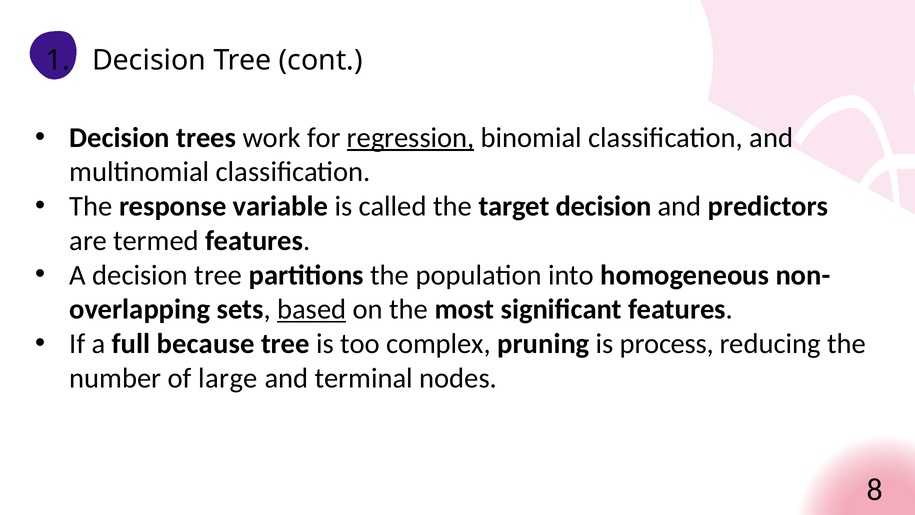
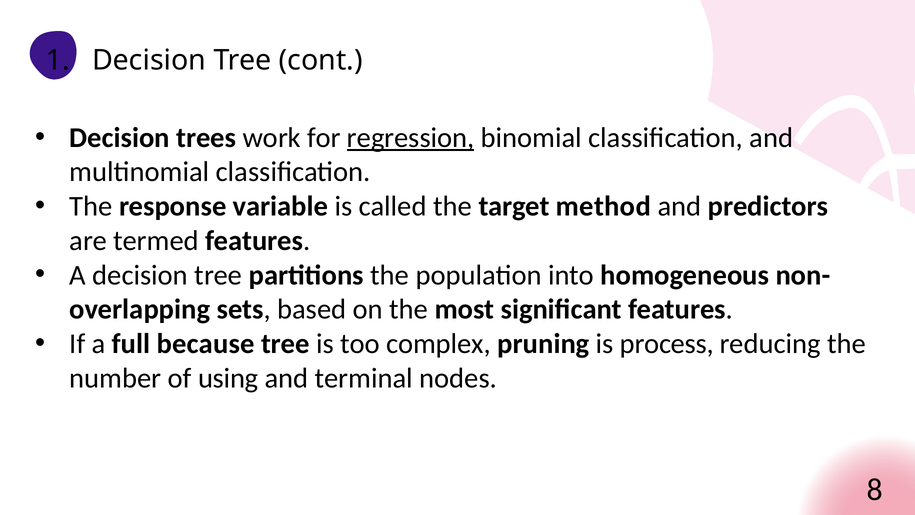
target decision: decision -> method
based underline: present -> none
large: large -> using
